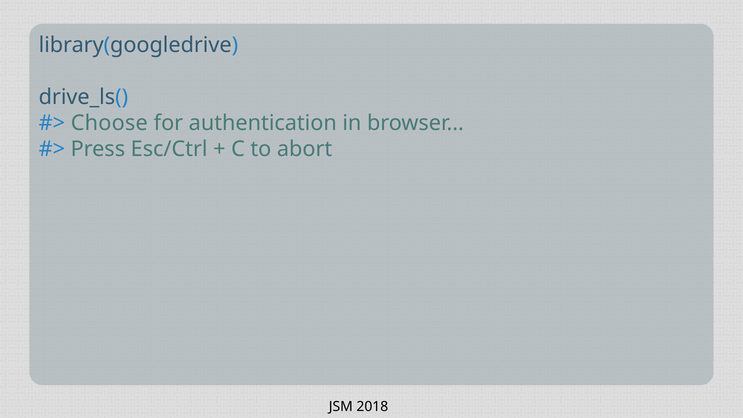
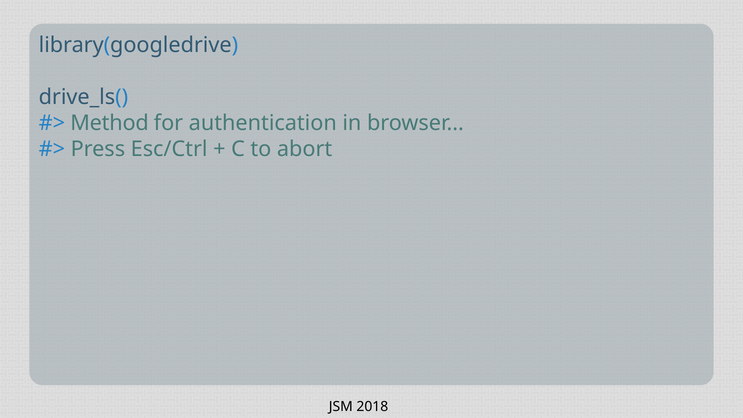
Choose: Choose -> Method
